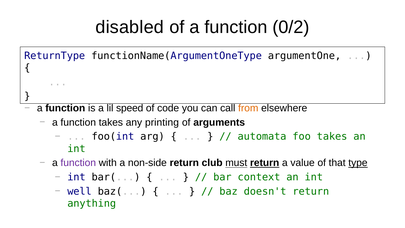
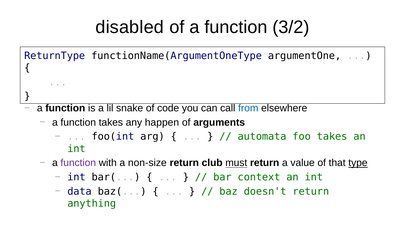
0/2: 0/2 -> 3/2
speed: speed -> snake
from colour: orange -> blue
printing: printing -> happen
non-side: non-side -> non-size
return at (265, 163) underline: present -> none
well: well -> data
